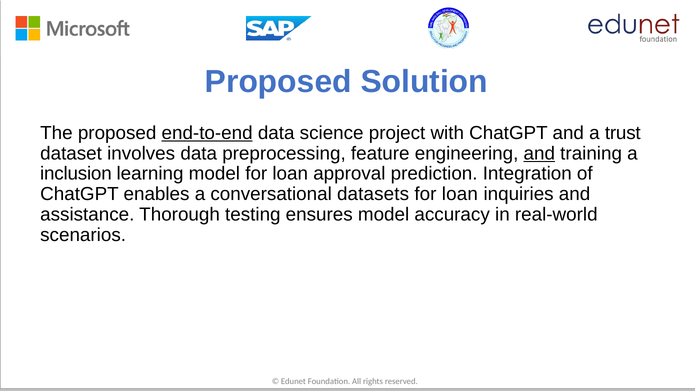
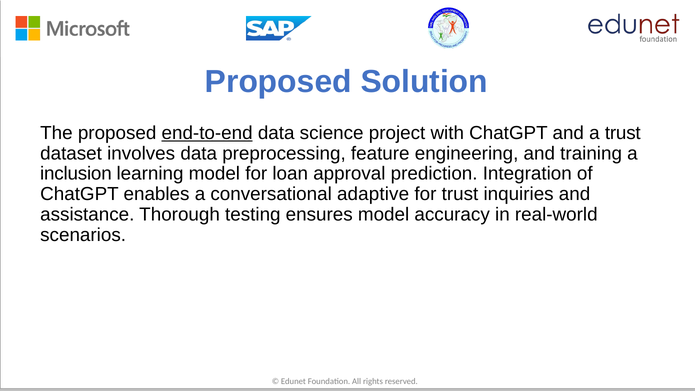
and at (539, 153) underline: present -> none
datasets: datasets -> adaptive
loan at (460, 194): loan -> trust
